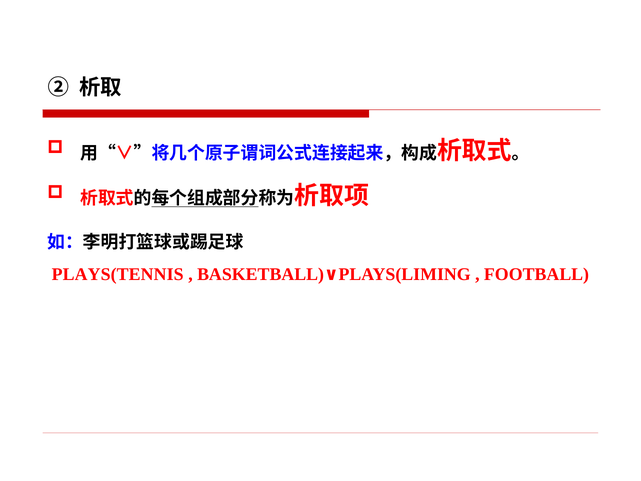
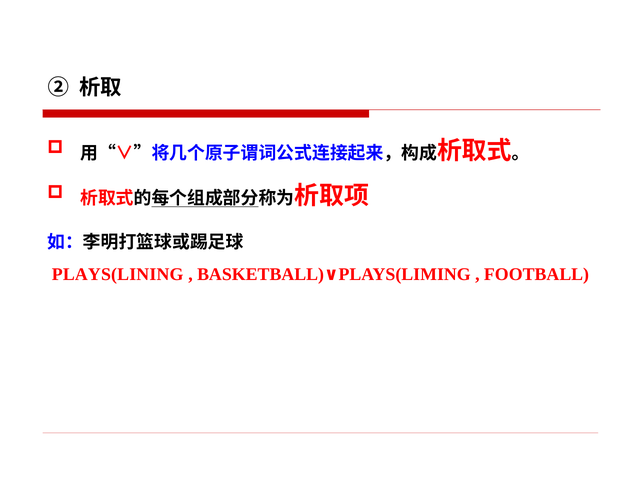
PLAYS(TENNIS: PLAYS(TENNIS -> PLAYS(LINING
